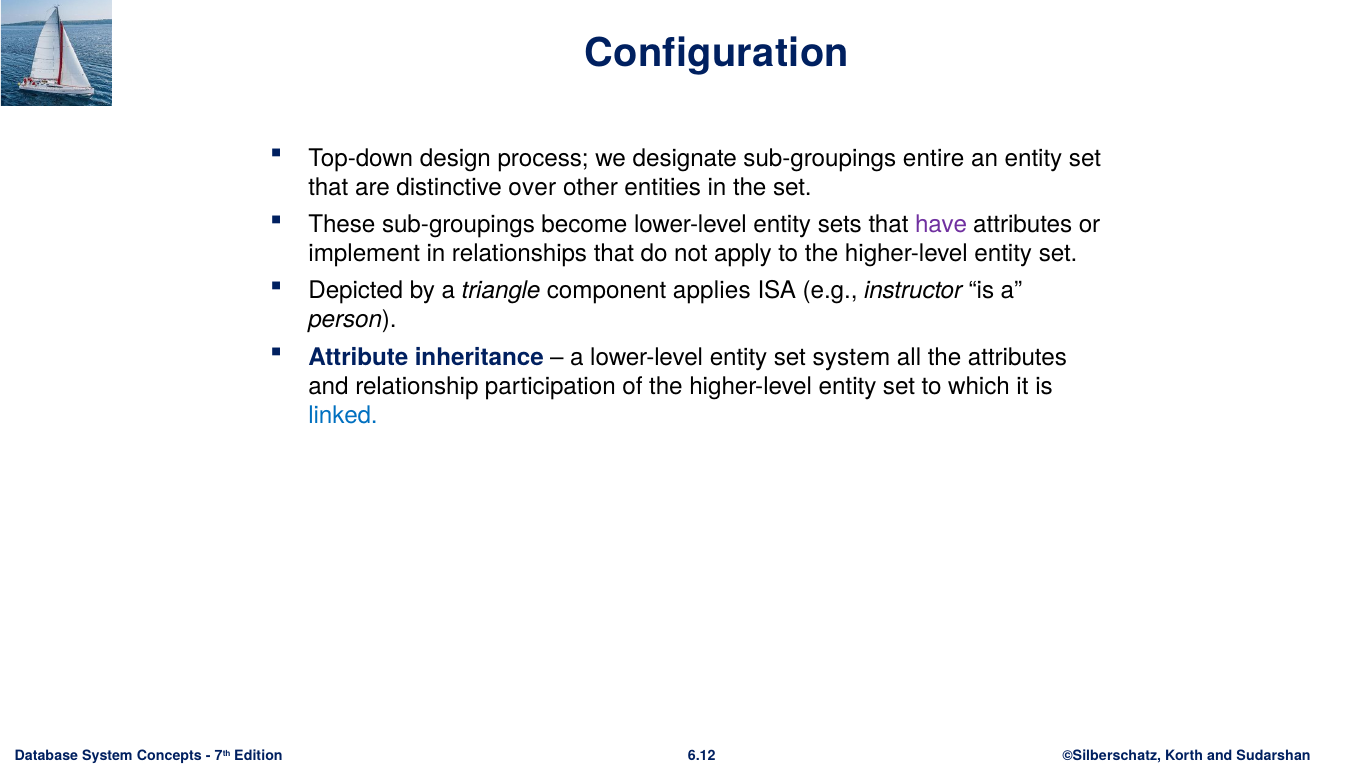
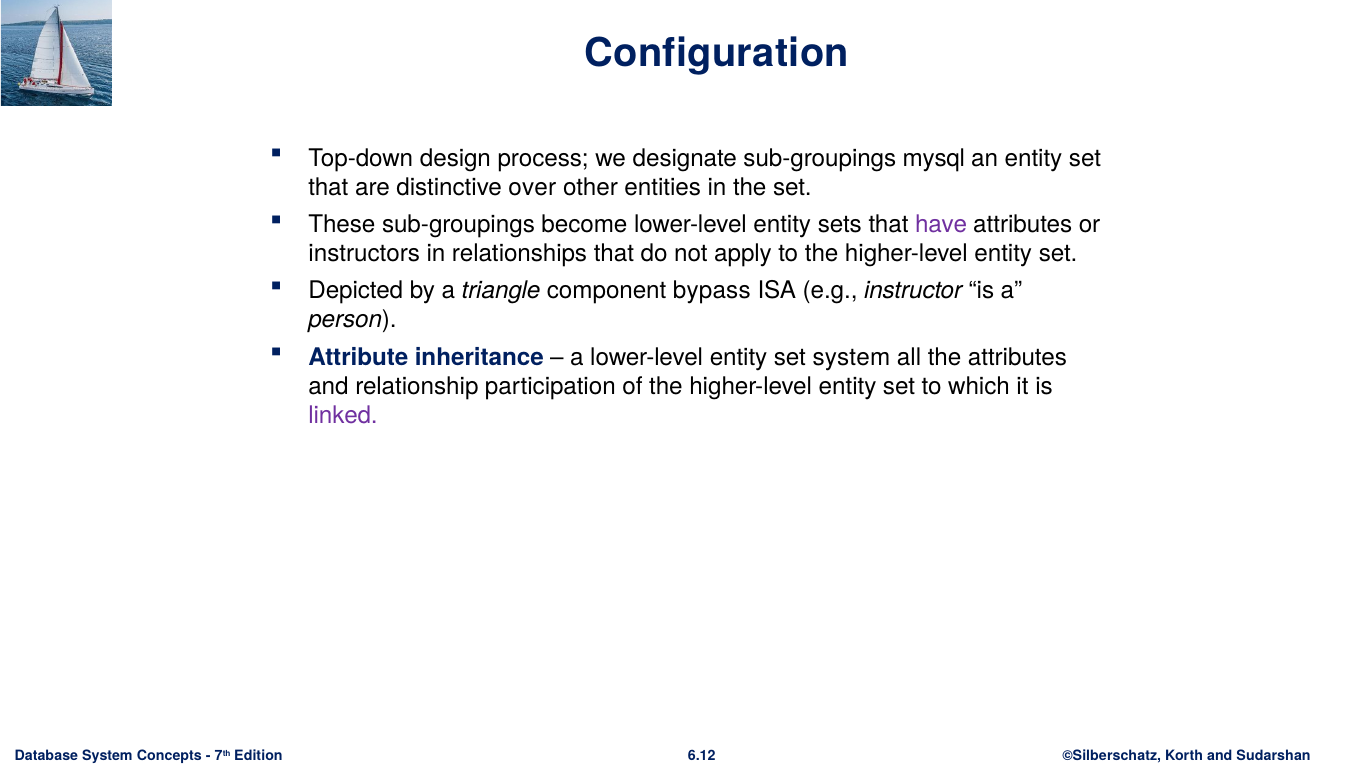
entire: entire -> mysql
implement: implement -> instructors
applies: applies -> bypass
linked colour: blue -> purple
